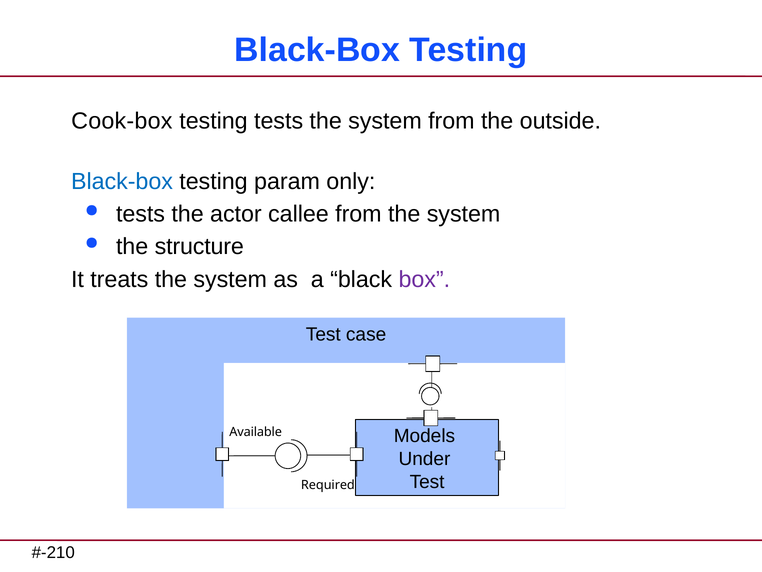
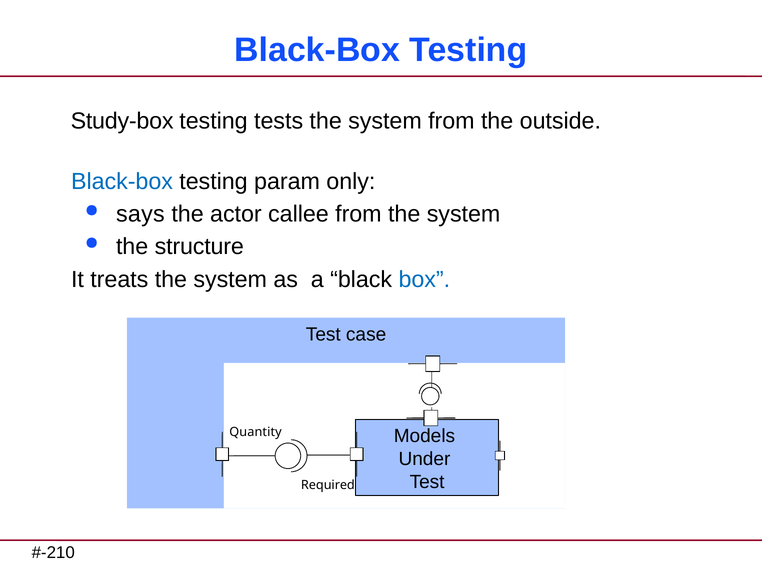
Cook-box: Cook-box -> Study-box
tests at (141, 214): tests -> says
box colour: purple -> blue
Available: Available -> Quantity
